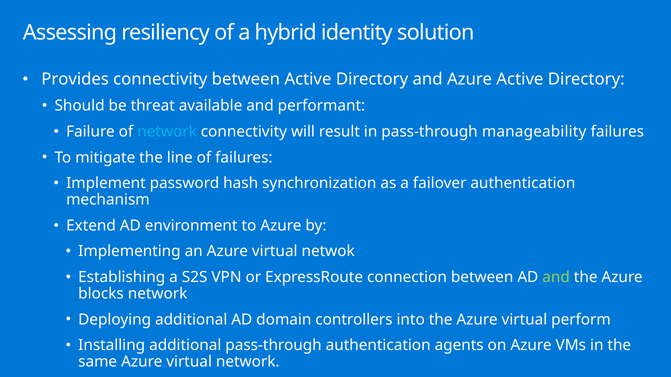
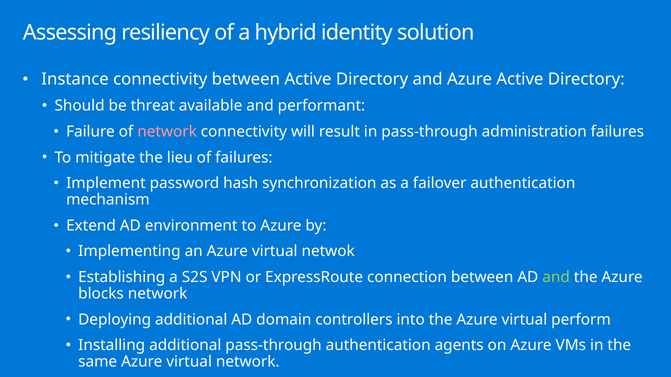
Provides: Provides -> Instance
network at (167, 132) colour: light blue -> pink
manageability: manageability -> administration
line: line -> lieu
